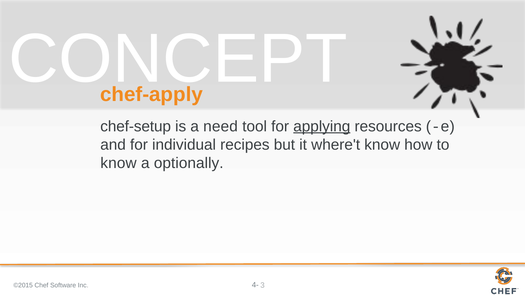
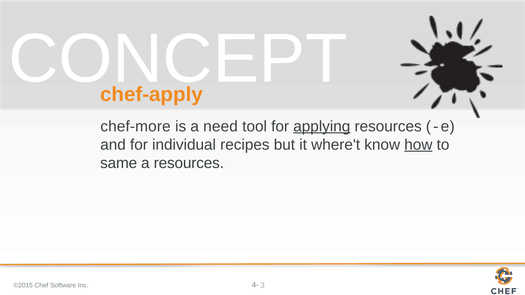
chef-setup: chef-setup -> chef-more
how underline: none -> present
know at (118, 163): know -> same
a optionally: optionally -> resources
